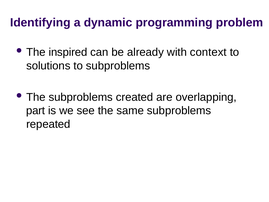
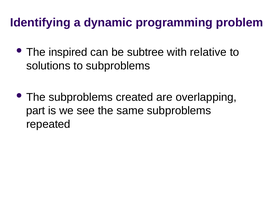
already: already -> subtree
context: context -> relative
